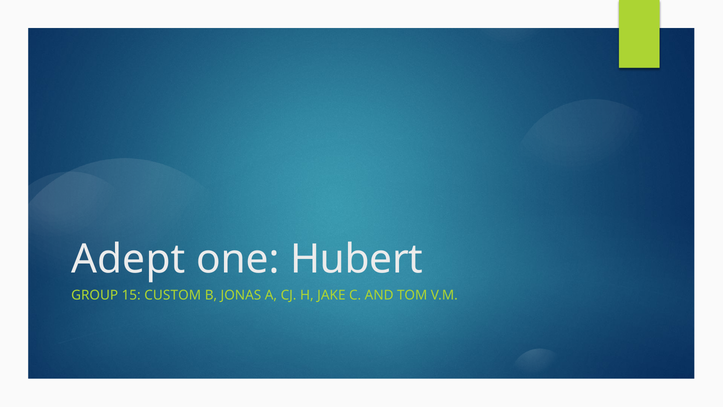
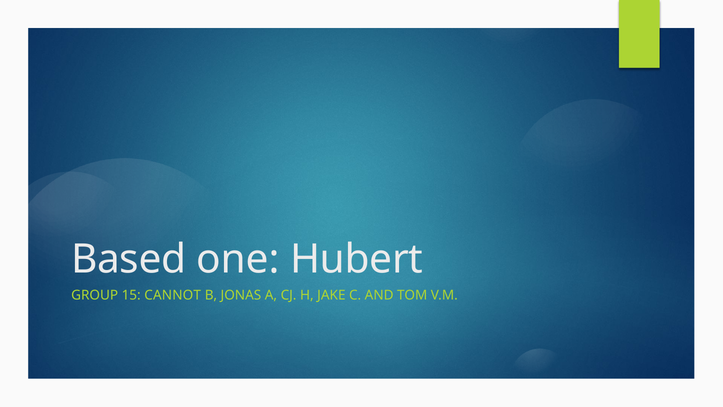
Adept: Adept -> Based
CUSTOM: CUSTOM -> CANNOT
